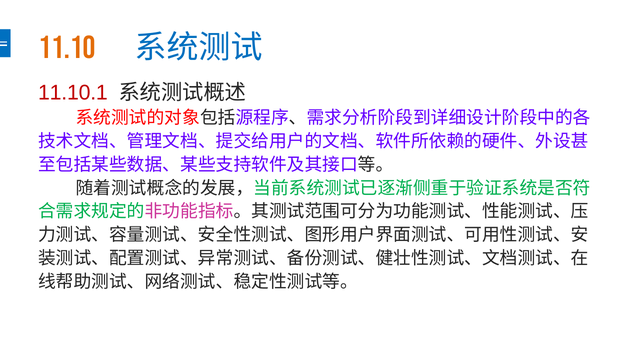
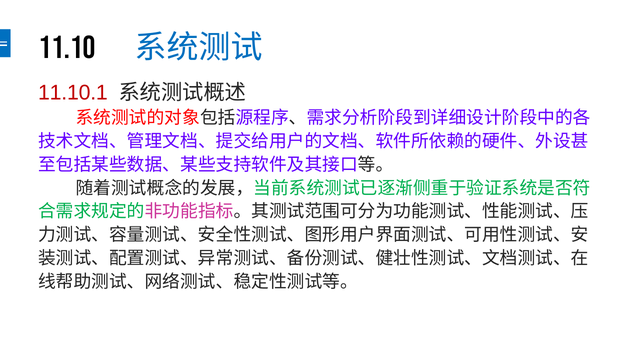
11.10 colour: orange -> black
